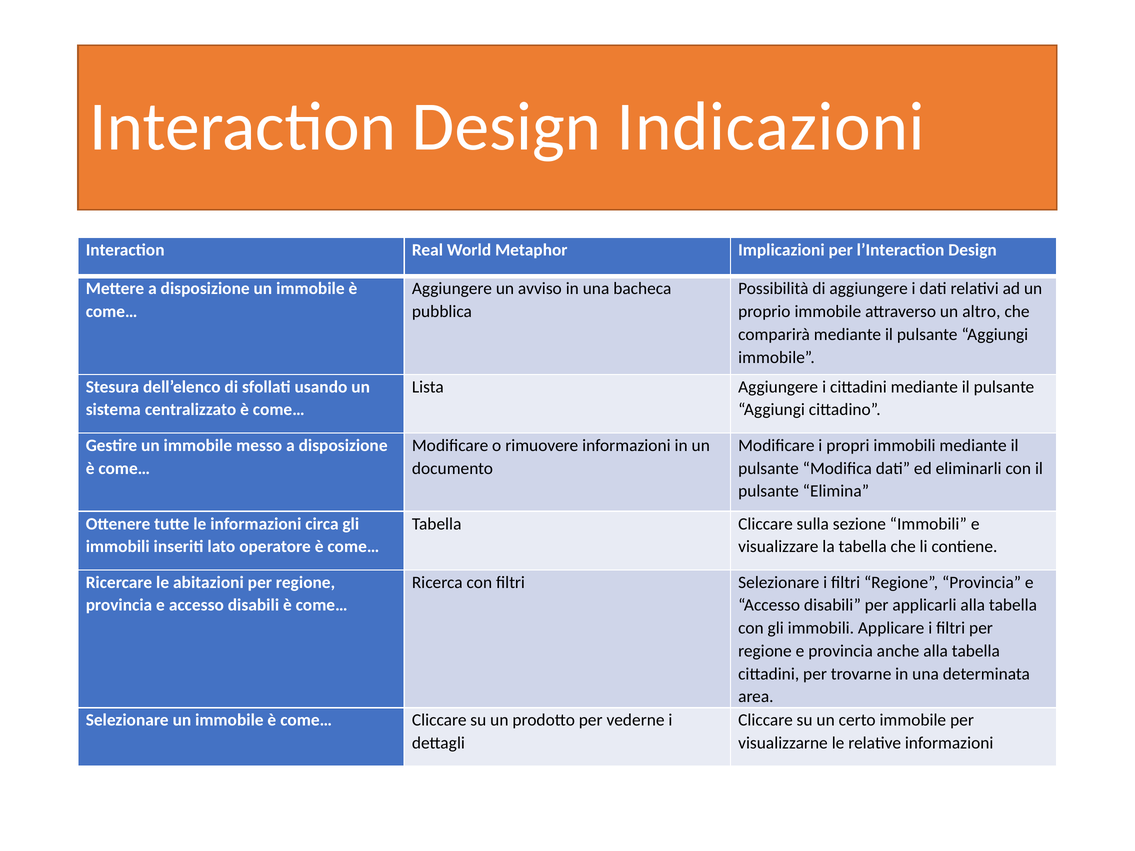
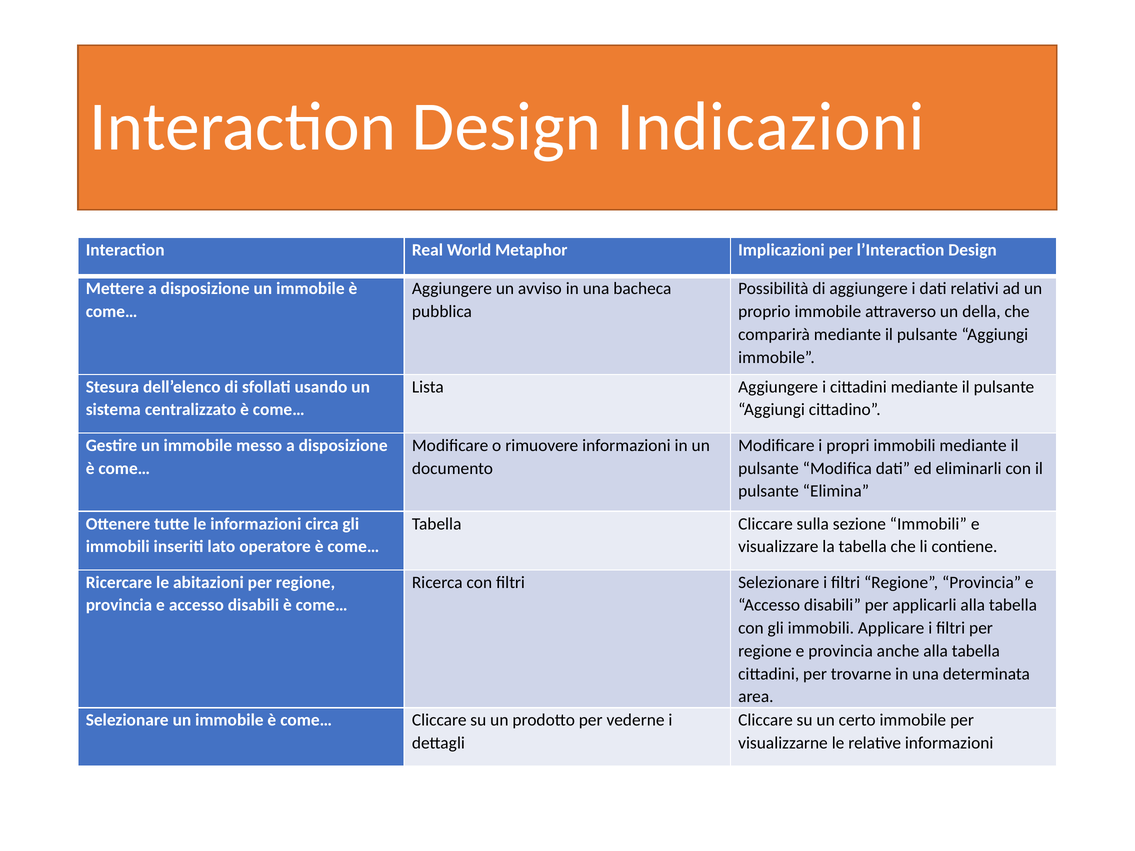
altro: altro -> della
